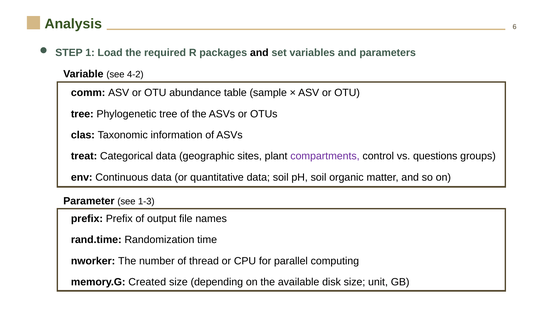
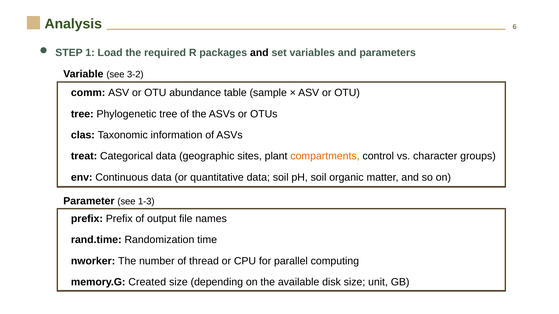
4-2: 4-2 -> 3-2
compartments colour: purple -> orange
questions: questions -> character
